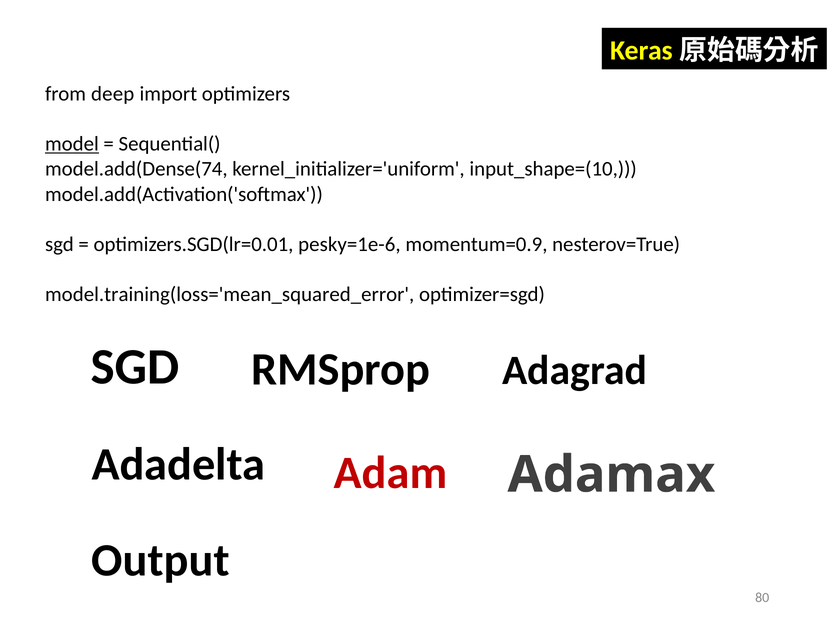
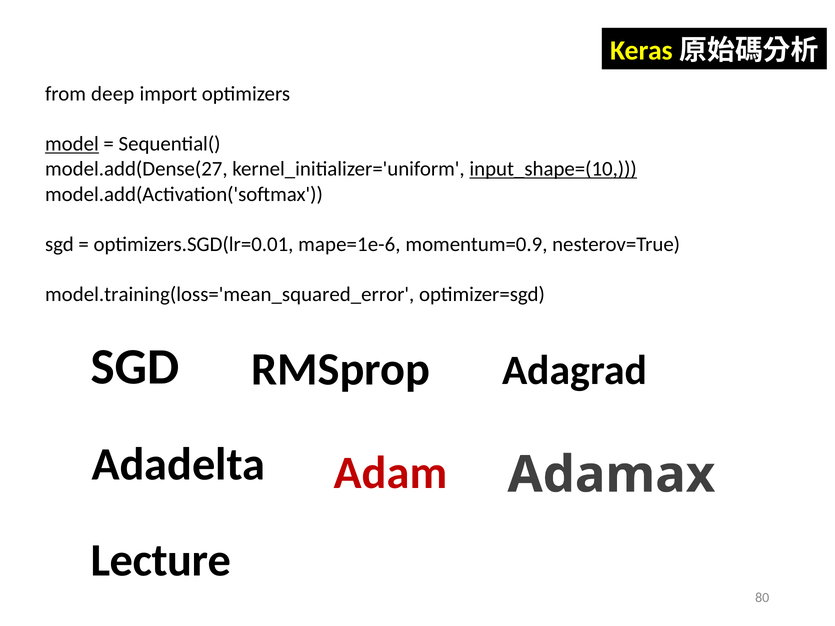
model.add(Dense(74: model.add(Dense(74 -> model.add(Dense(27
input_shape=(10 underline: none -> present
pesky=1e-6: pesky=1e-6 -> mape=1e-6
Output: Output -> Lecture
